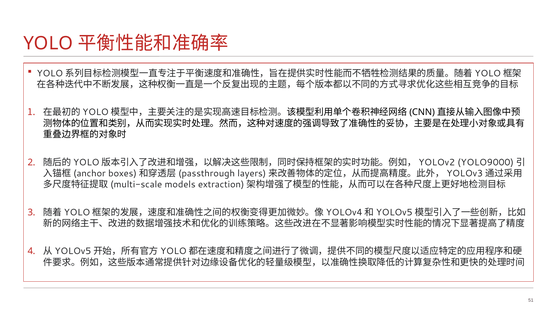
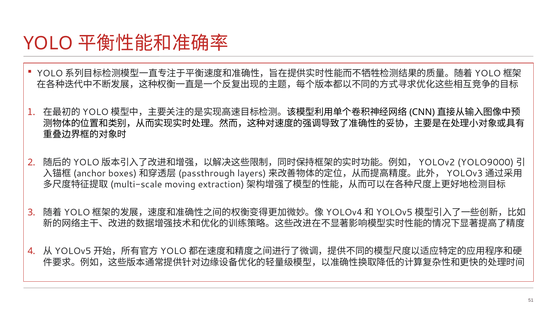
models: models -> moving
